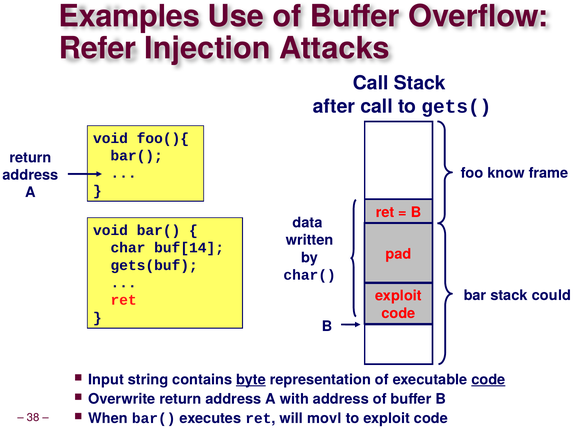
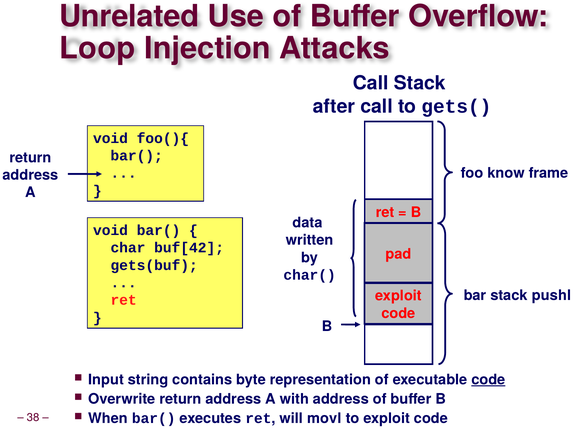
Examples: Examples -> Unrelated
Refer: Refer -> Loop
buf[14: buf[14 -> buf[42
could: could -> pushl
byte underline: present -> none
